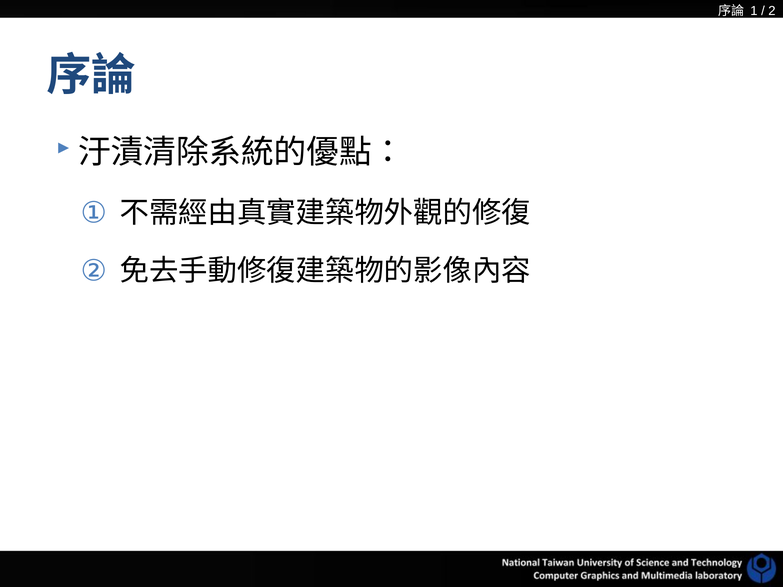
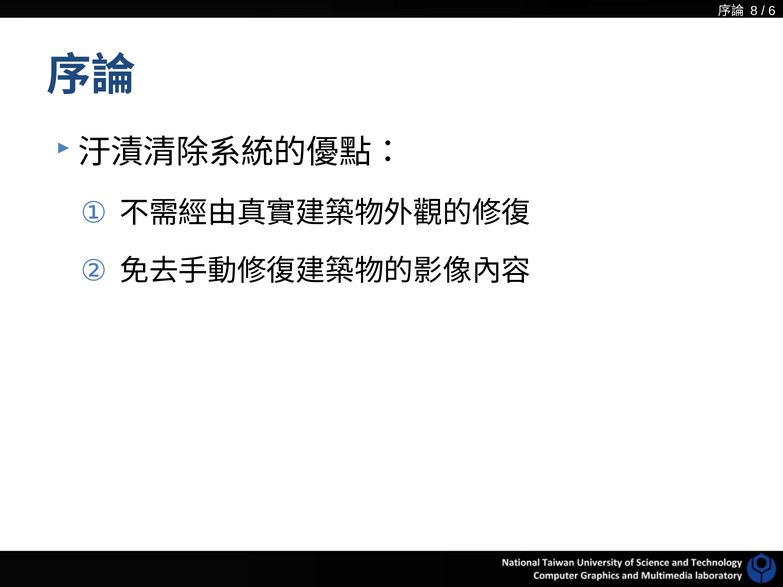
1: 1 -> 8
2: 2 -> 6
